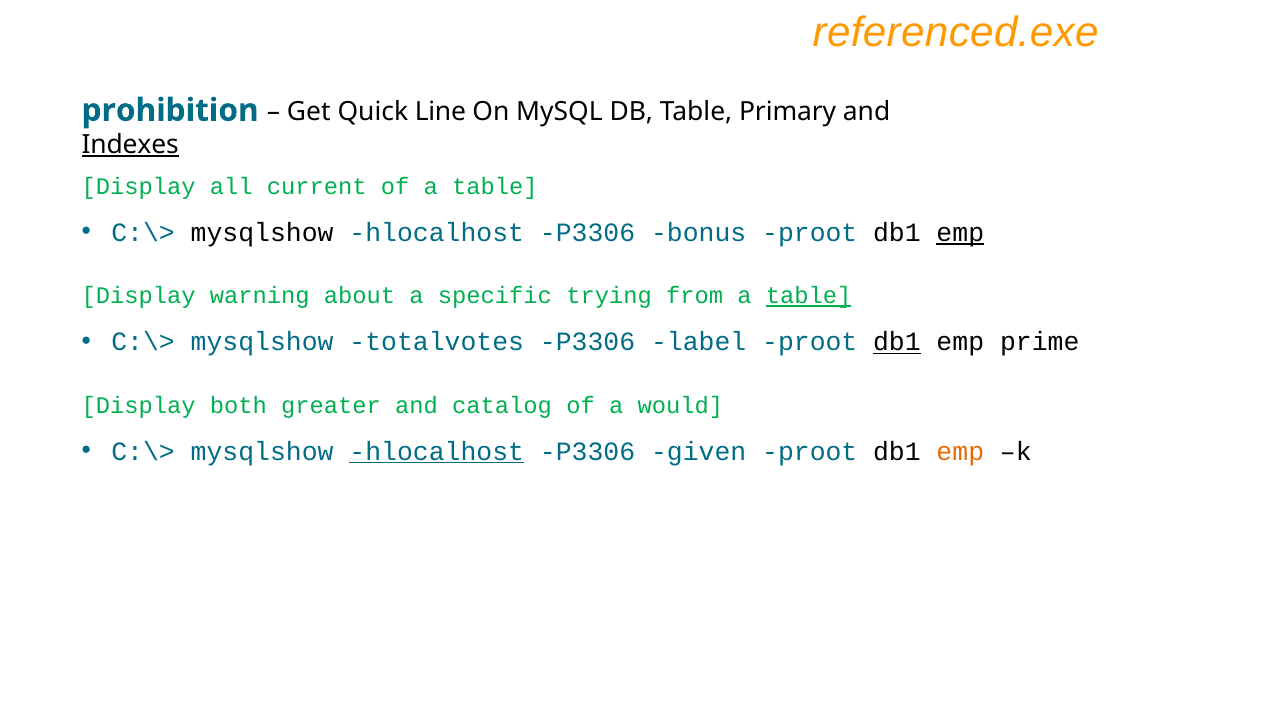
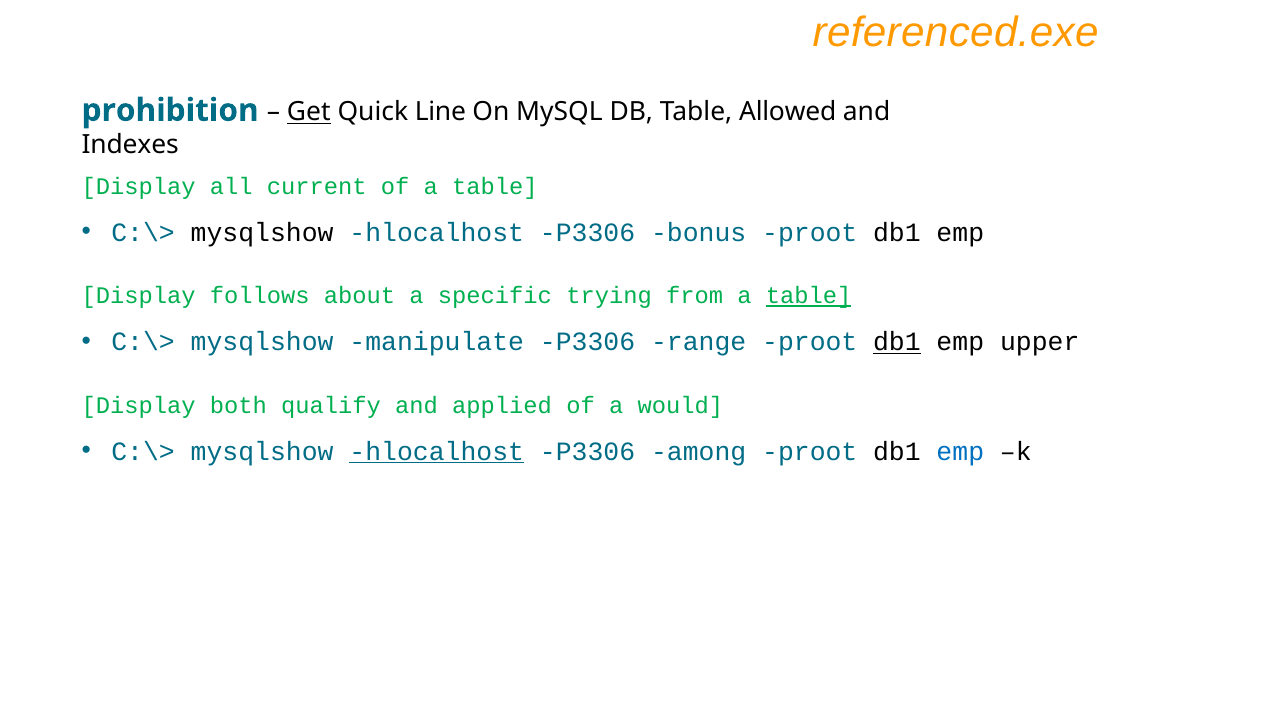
Get underline: none -> present
Primary: Primary -> Allowed
Indexes underline: present -> none
emp at (960, 233) underline: present -> none
warning: warning -> follows
totalvotes: totalvotes -> manipulate
label: label -> range
prime: prime -> upper
greater: greater -> qualify
catalog: catalog -> applied
given: given -> among
emp at (960, 451) colour: orange -> blue
